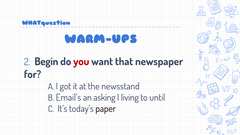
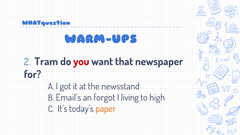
Begin: Begin -> Tram
asking: asking -> forgot
until: until -> high
paper colour: black -> orange
